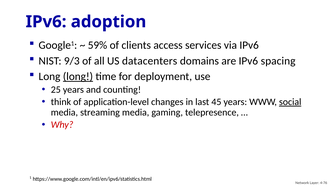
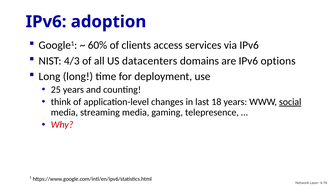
59%: 59% -> 60%
9/3: 9/3 -> 4/3
spacing: spacing -> options
long at (78, 76) underline: present -> none
45: 45 -> 18
